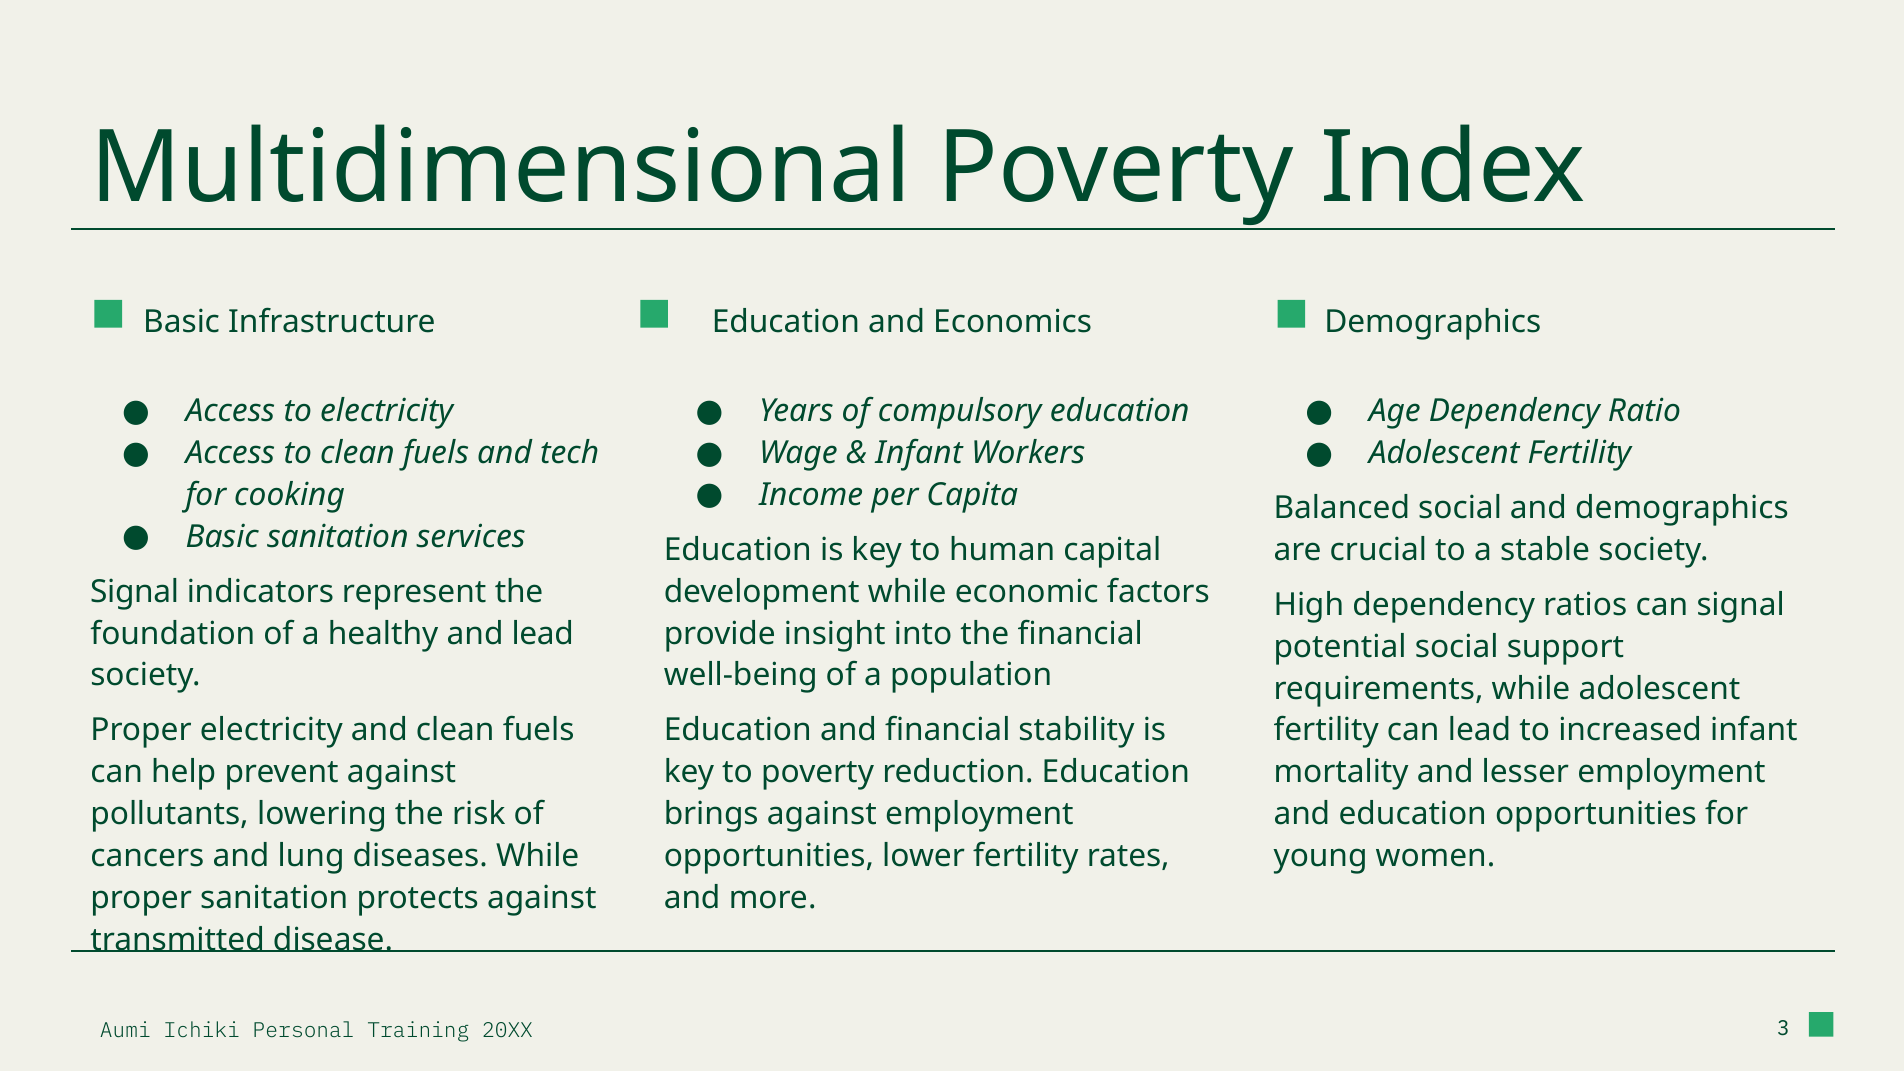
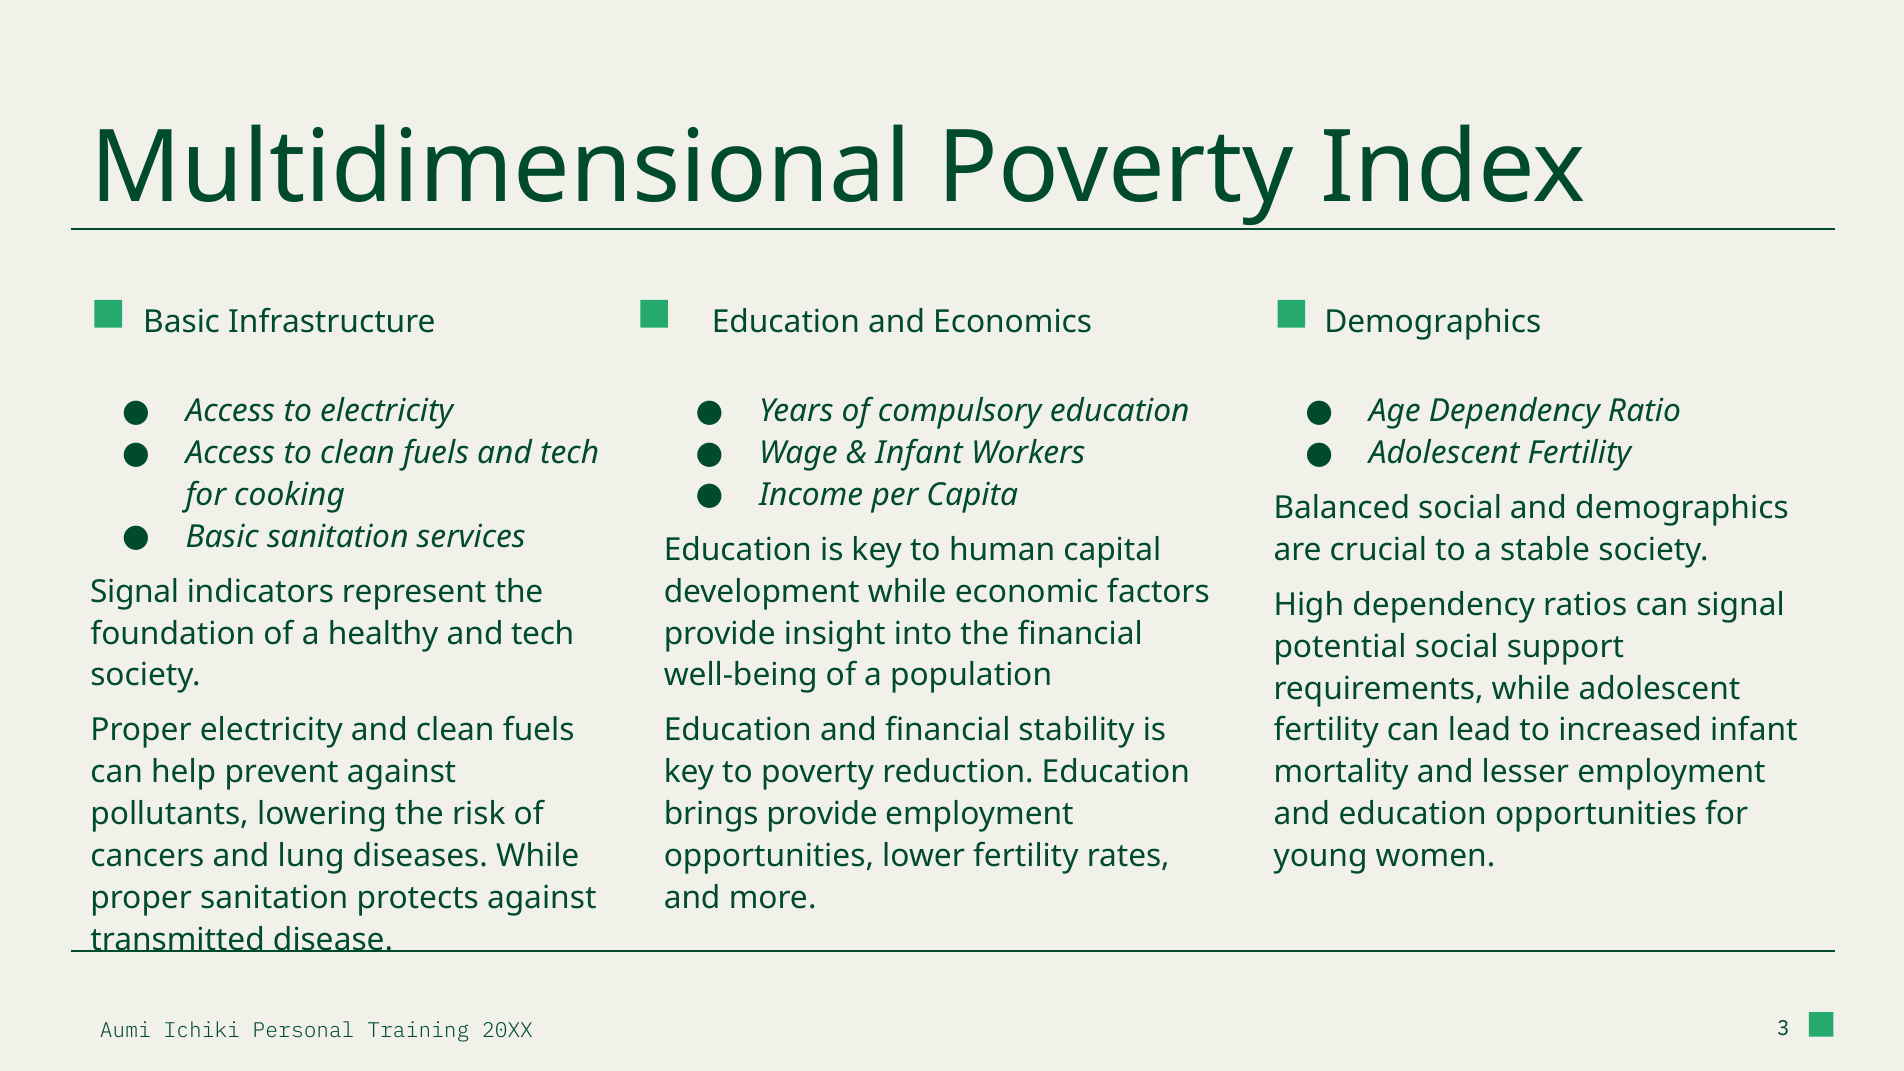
healthy and lead: lead -> tech
brings against: against -> provide
